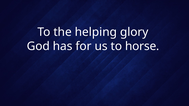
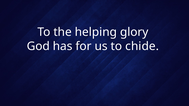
horse: horse -> chide
